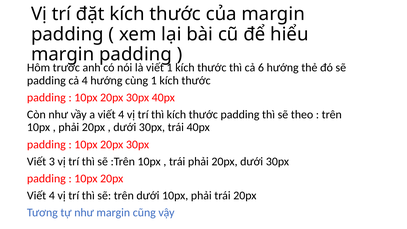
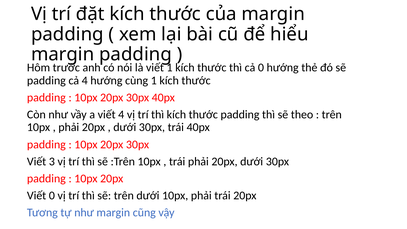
cả 6: 6 -> 0
4 at (52, 196): 4 -> 0
